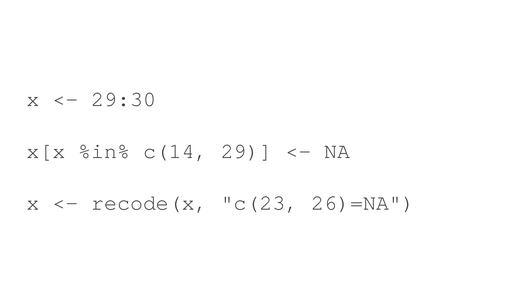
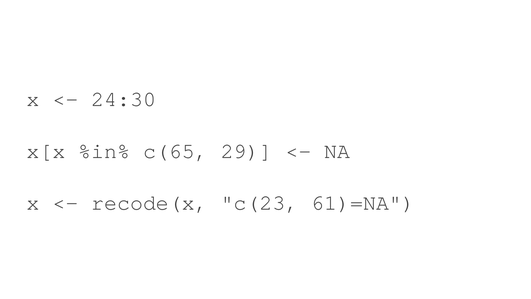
29:30: 29:30 -> 24:30
c(14: c(14 -> c(65
26)=NA: 26)=NA -> 61)=NA
